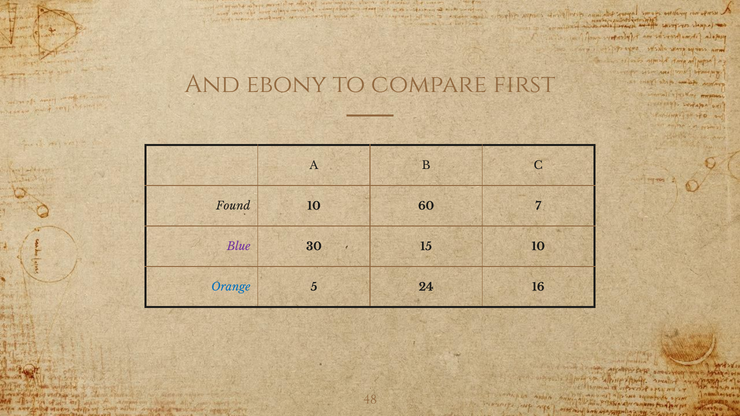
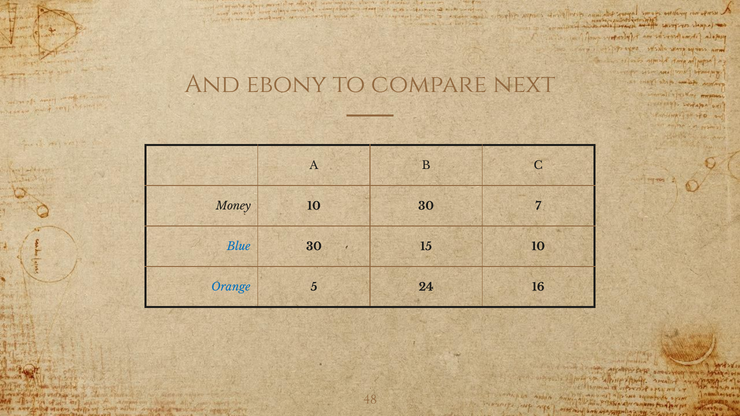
first: first -> next
Found: Found -> Money
10 60: 60 -> 30
Blue colour: purple -> blue
